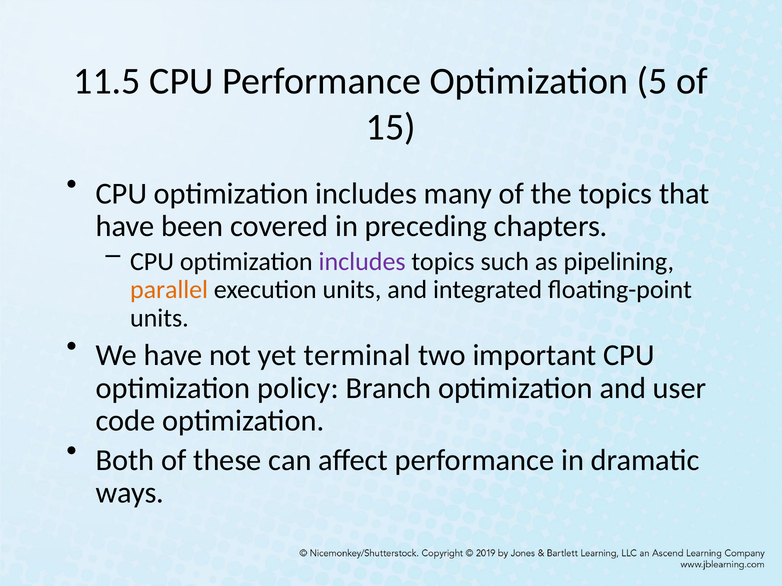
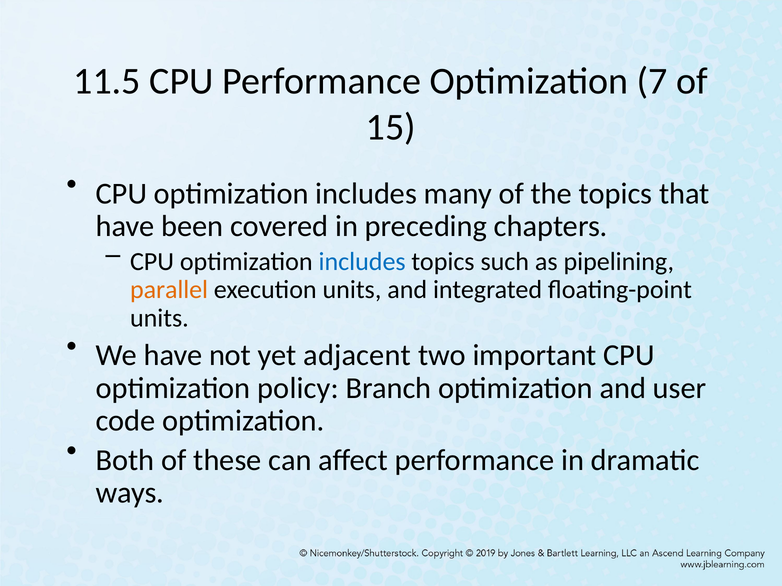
5: 5 -> 7
includes at (362, 262) colour: purple -> blue
terminal: terminal -> adjacent
